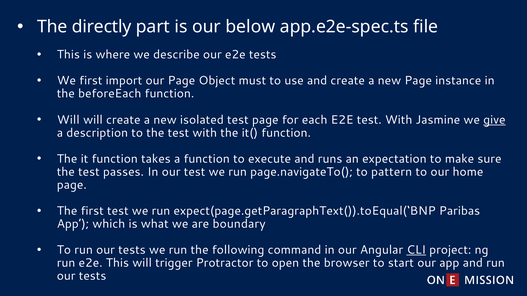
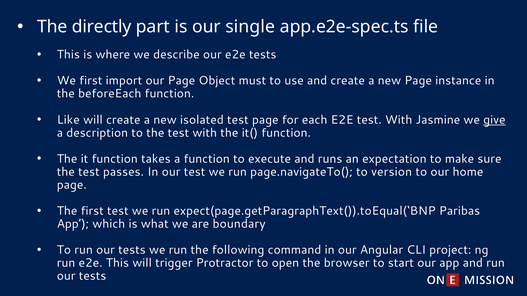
below: below -> single
Will at (68, 120): Will -> Like
pattern: pattern -> version
CLI underline: present -> none
